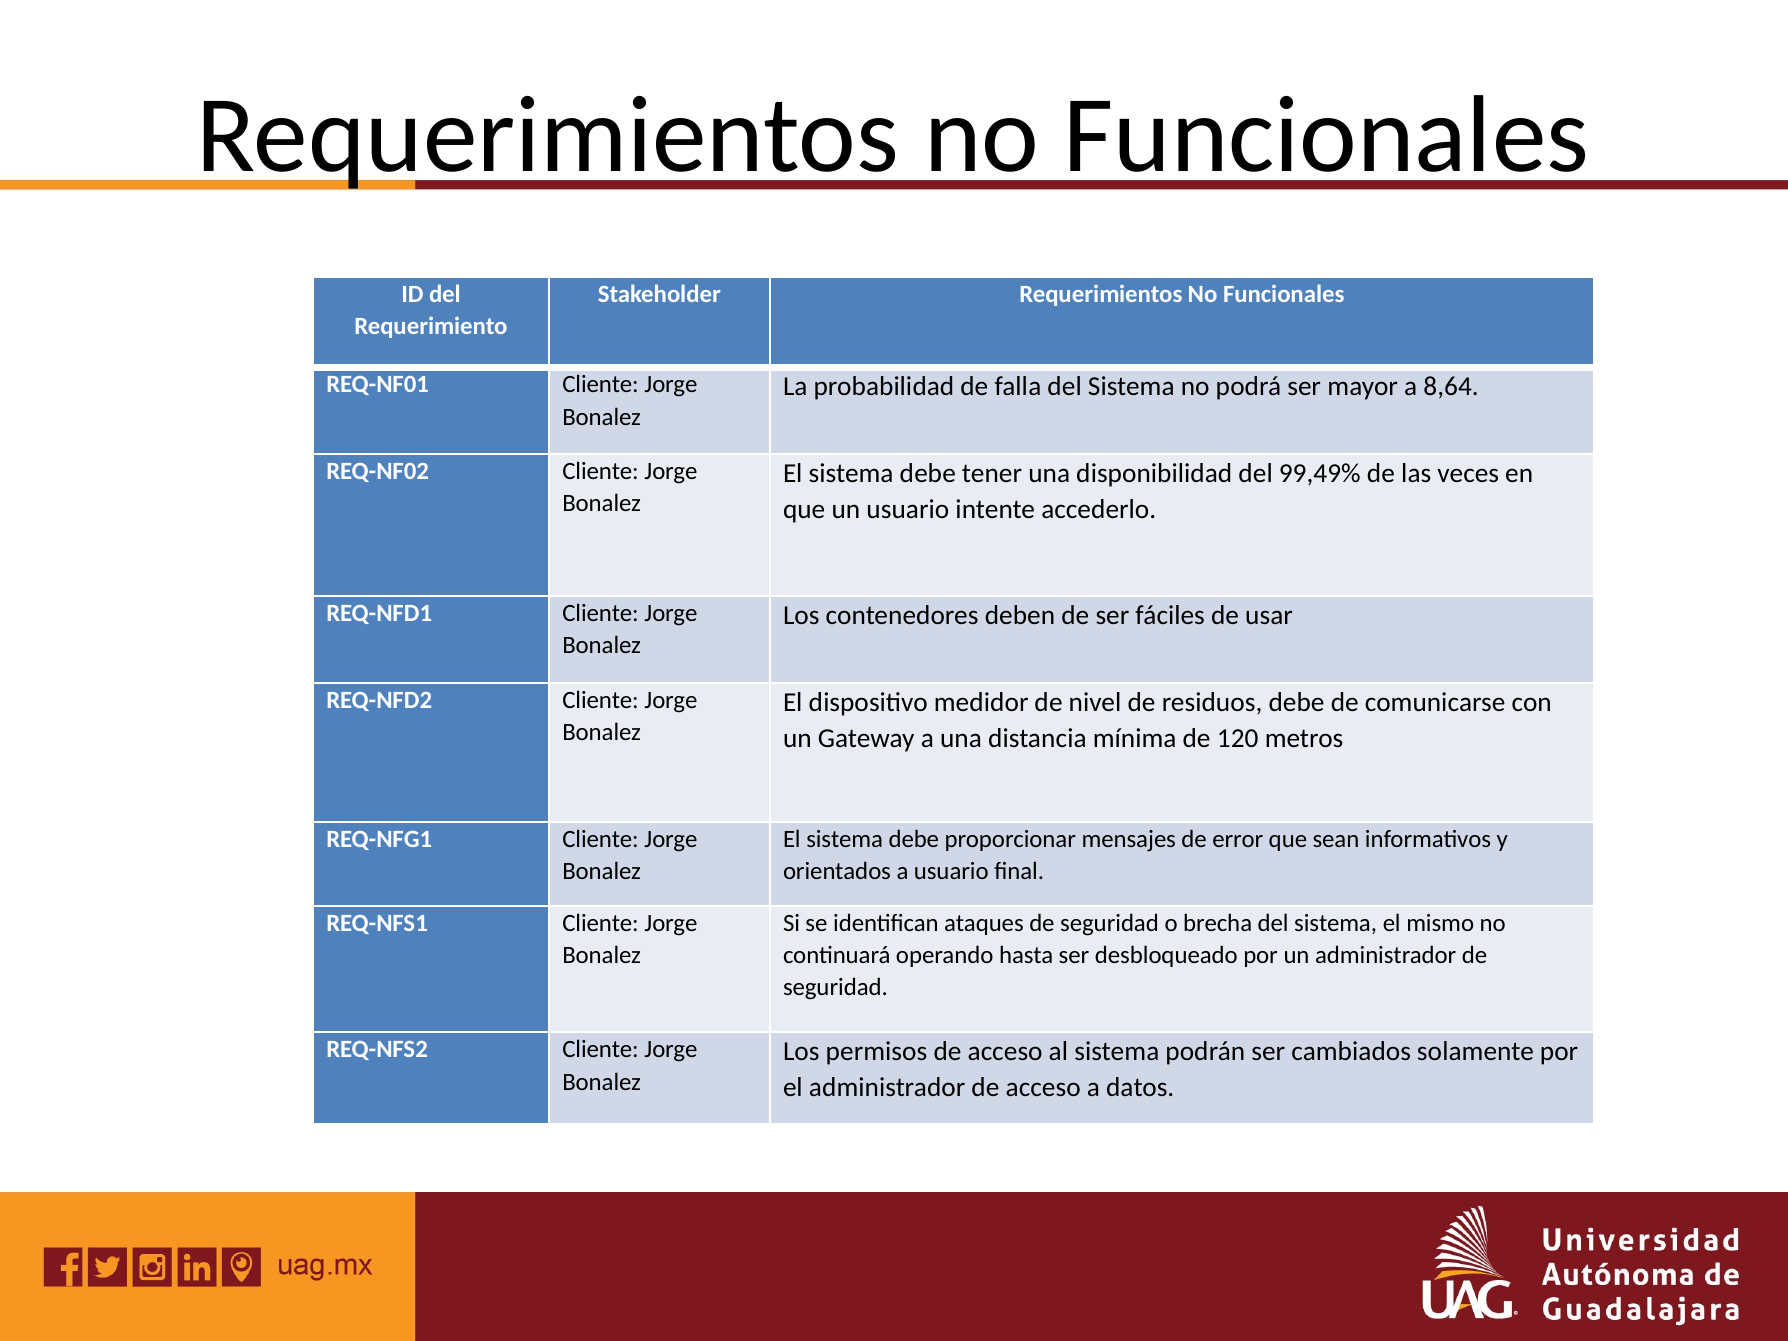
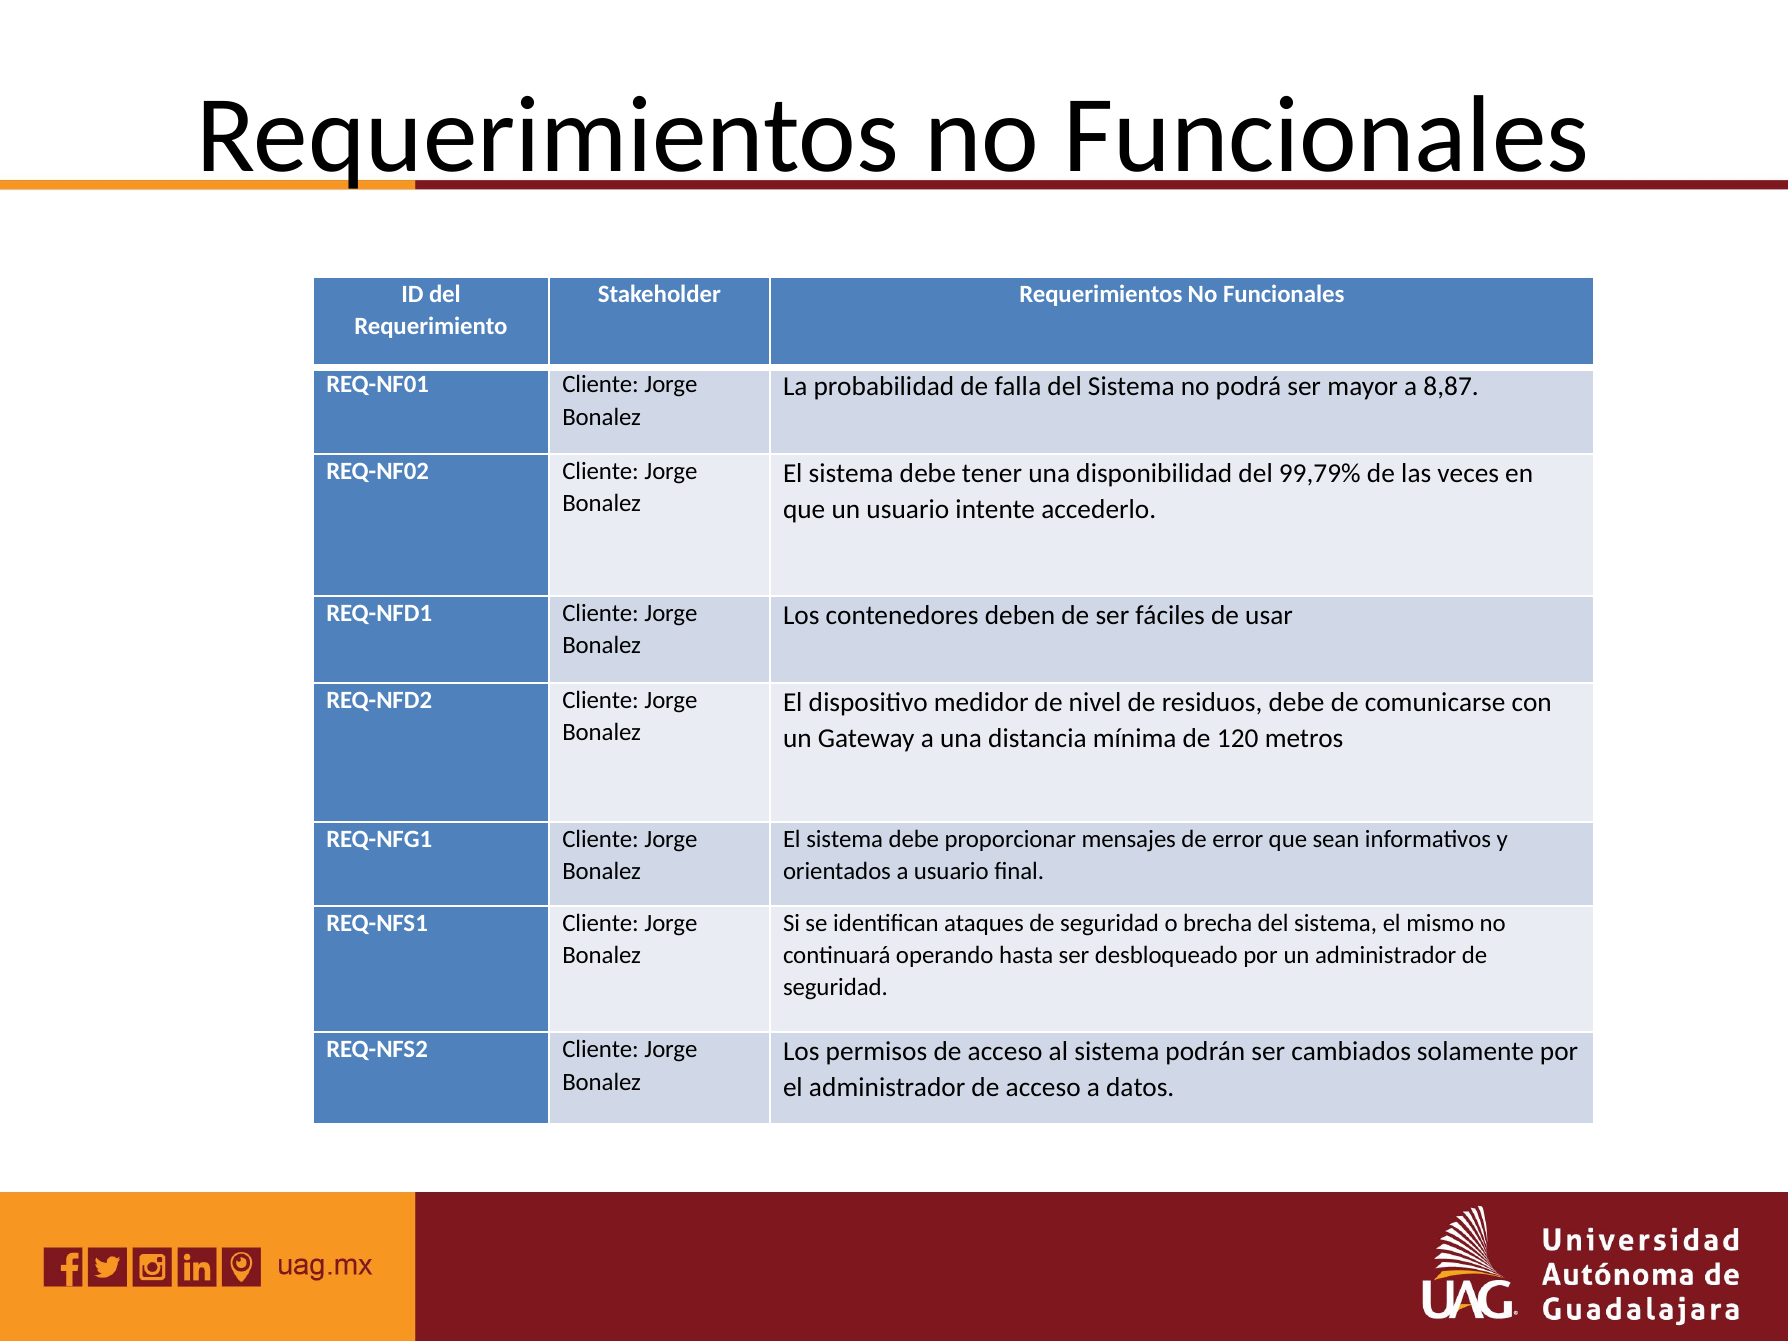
8,64: 8,64 -> 8,87
99,49%: 99,49% -> 99,79%
